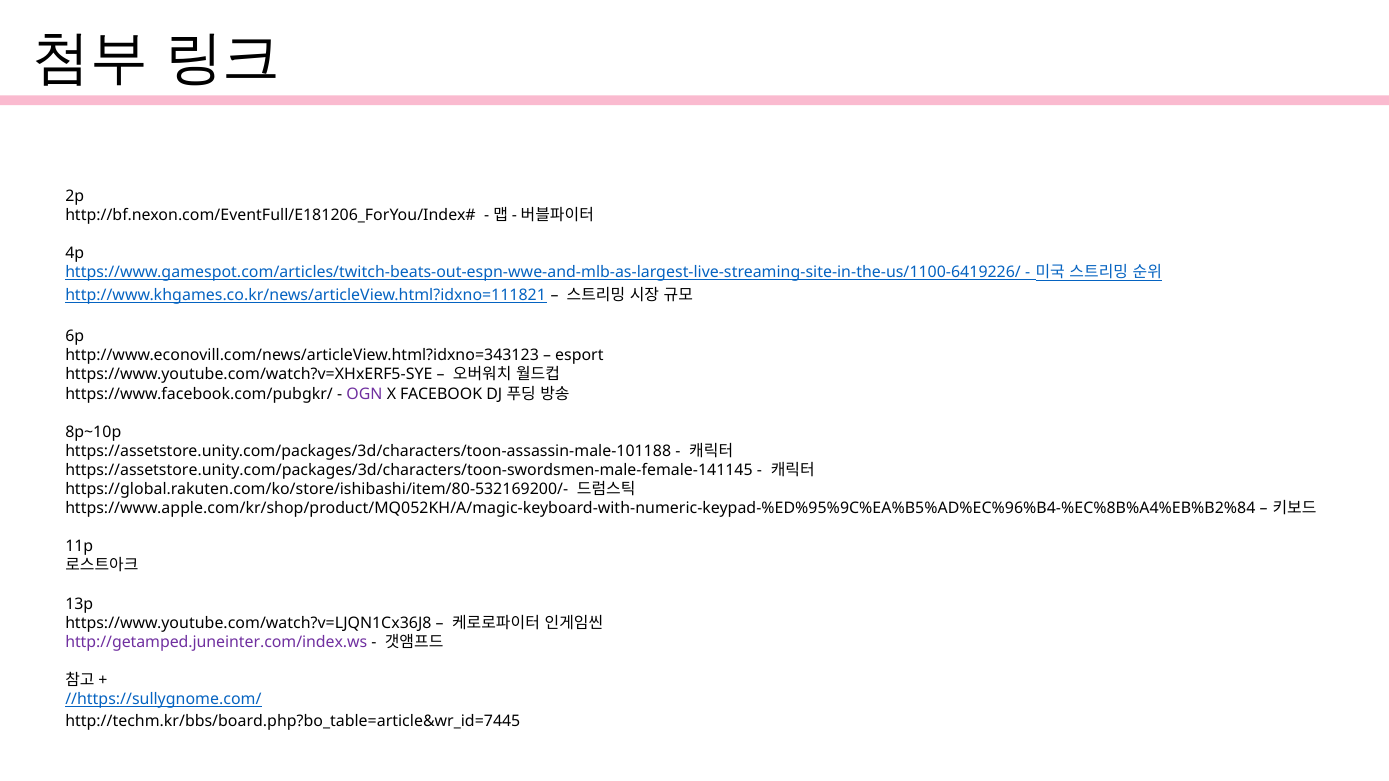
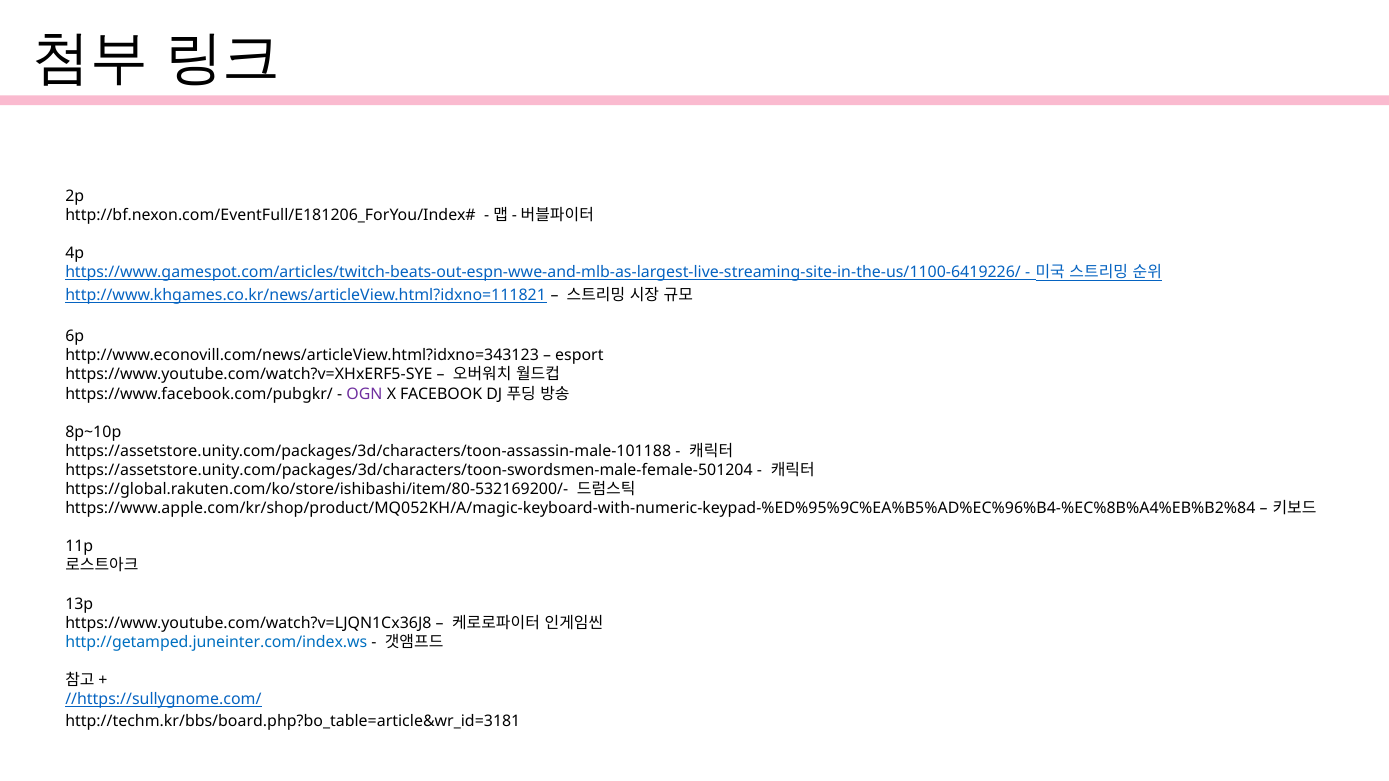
https://assetstore.unity.com/packages/3d/characters/toon-swordsmen-male-female-141145: https://assetstore.unity.com/packages/3d/characters/toon-swordsmen-male-female-141145 -> https://assetstore.unity.com/packages/3d/characters/toon-swordsmen-male-female-501204
http://getamped.juneinter.com/index.ws colour: purple -> blue
http://techm.kr/bbs/board.php?bo_table=article&wr_id=7445: http://techm.kr/bbs/board.php?bo_table=article&wr_id=7445 -> http://techm.kr/bbs/board.php?bo_table=article&wr_id=3181
